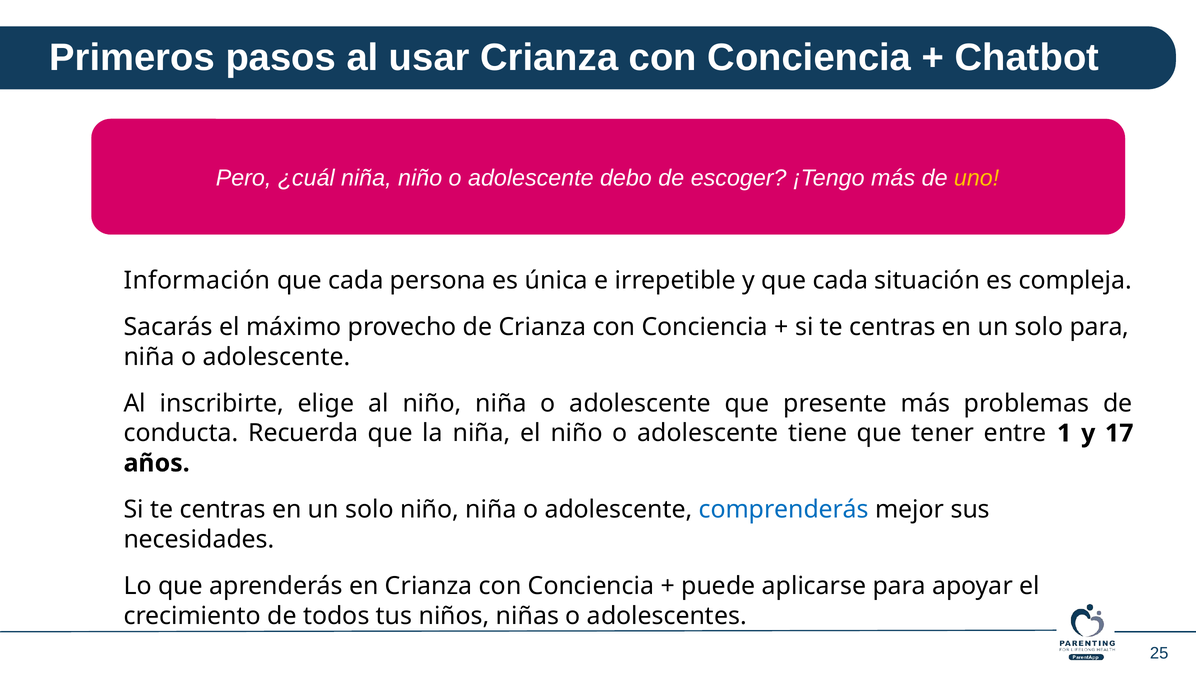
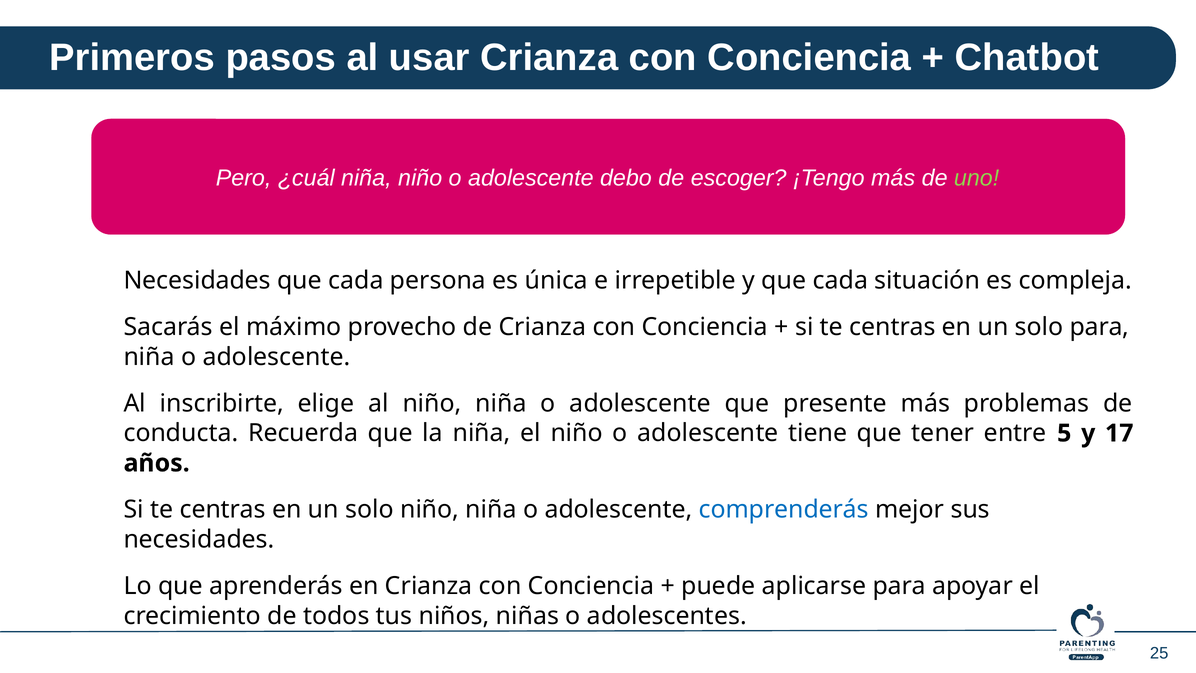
uno colour: yellow -> light green
Información at (197, 280): Información -> Necesidades
1: 1 -> 5
